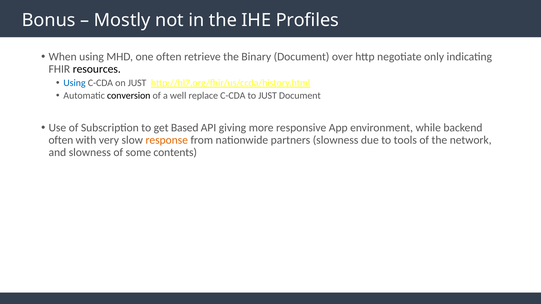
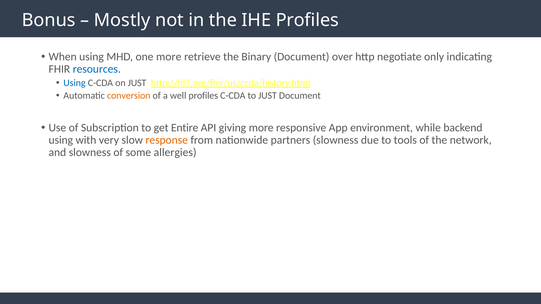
one often: often -> more
resources colour: black -> blue
conversion colour: black -> orange
well replace: replace -> profiles
Based: Based -> Entire
often at (61, 140): often -> using
contents: contents -> allergies
